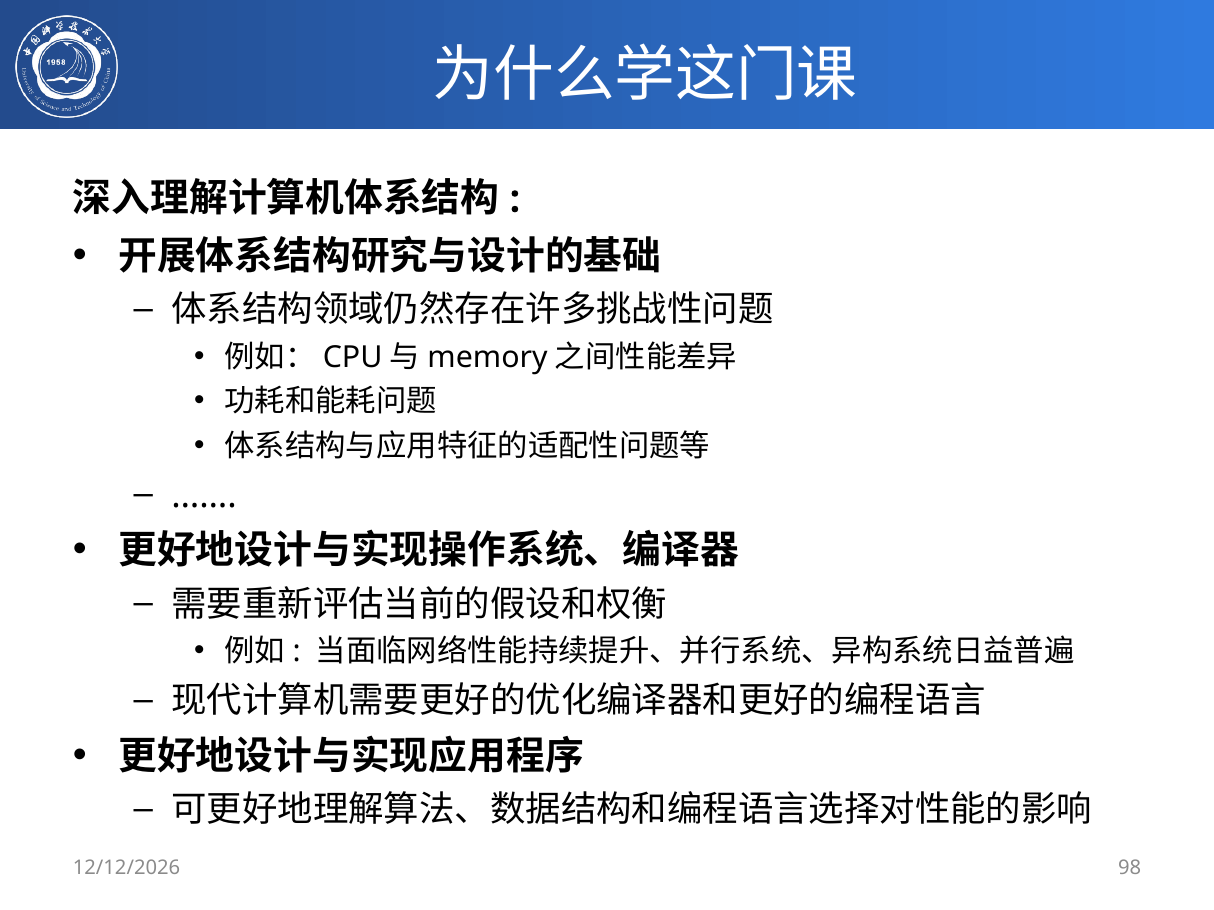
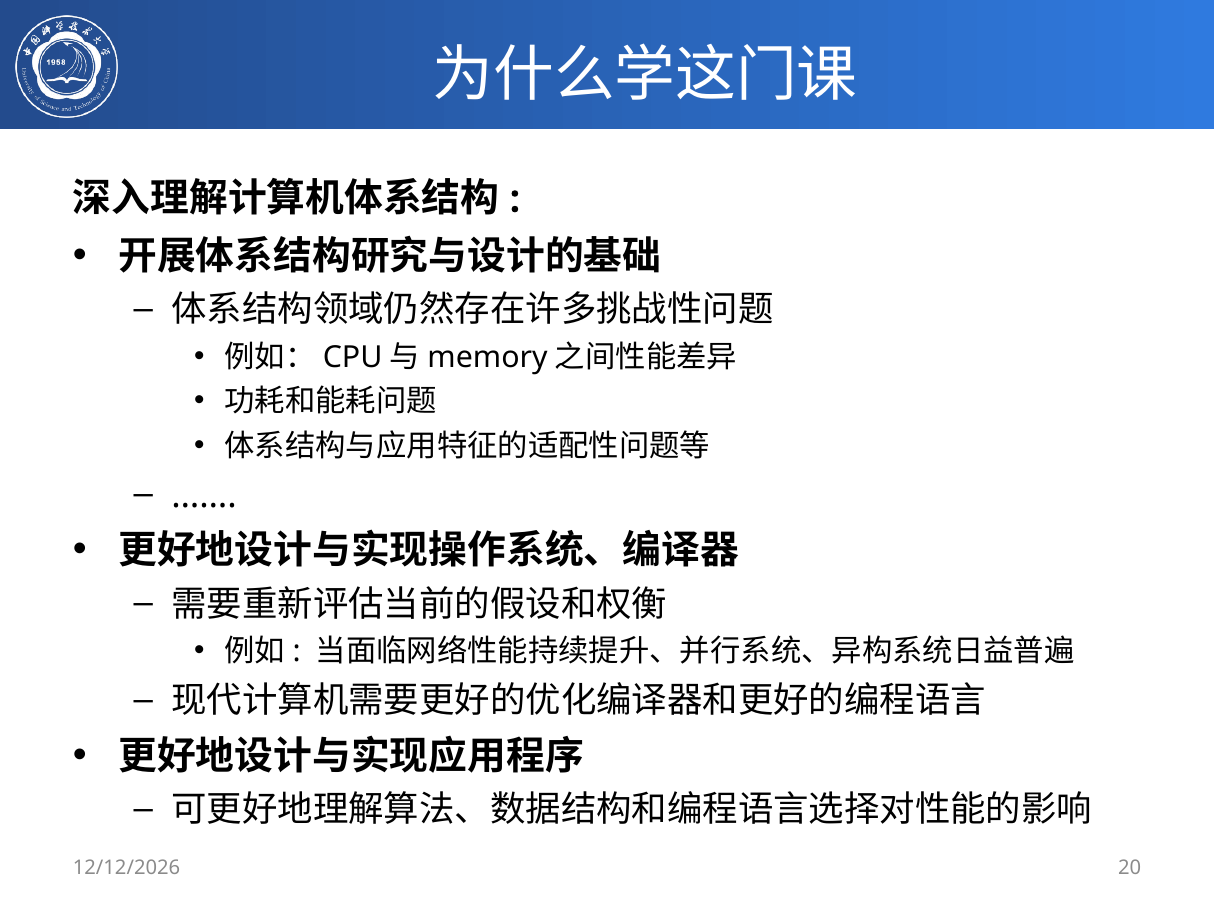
98: 98 -> 20
